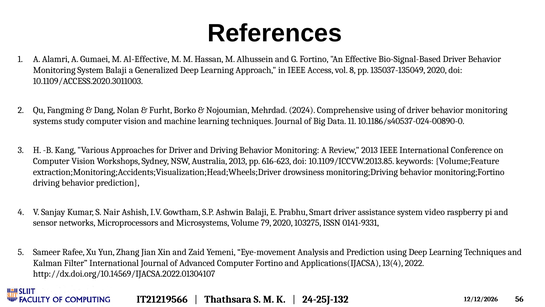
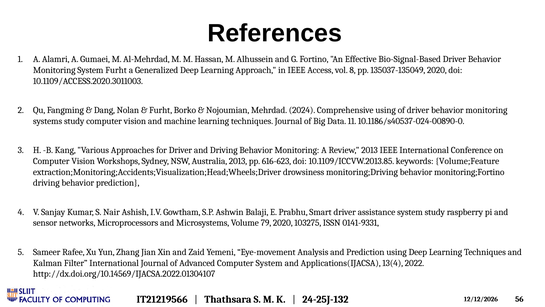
Al-Effective: Al-Effective -> Al-Mehrdad
System Balaji: Balaji -> Furht
system video: video -> study
Computer Fortino: Fortino -> System
